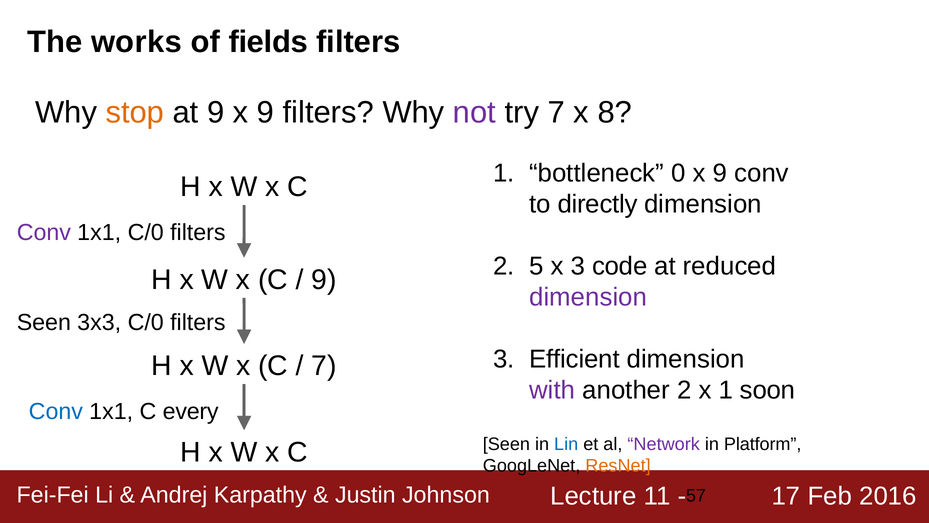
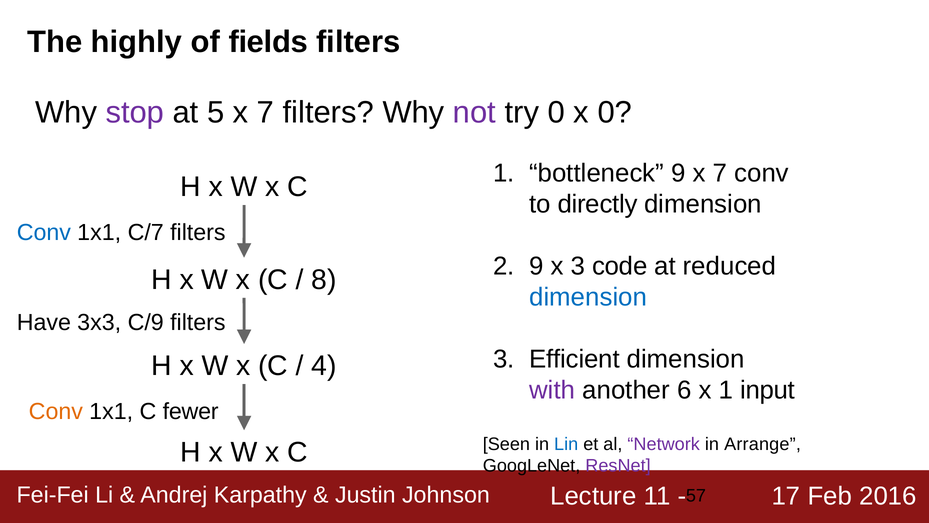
works: works -> highly
stop colour: orange -> purple
at 9: 9 -> 5
9 at (266, 113): 9 -> 7
try 7: 7 -> 0
x 8: 8 -> 0
bottleneck 0: 0 -> 9
9 at (720, 173): 9 -> 7
Conv at (44, 232) colour: purple -> blue
1x1 C/0: C/0 -> C/7
2 5: 5 -> 9
9 at (324, 280): 9 -> 8
dimension at (588, 297) colour: purple -> blue
Seen at (44, 322): Seen -> Have
3x3 C/0: C/0 -> C/9
7 at (324, 366): 7 -> 4
another 2: 2 -> 6
soon: soon -> input
Conv at (56, 411) colour: blue -> orange
every: every -> fewer
Platform: Platform -> Arrange
ResNet colour: orange -> purple
